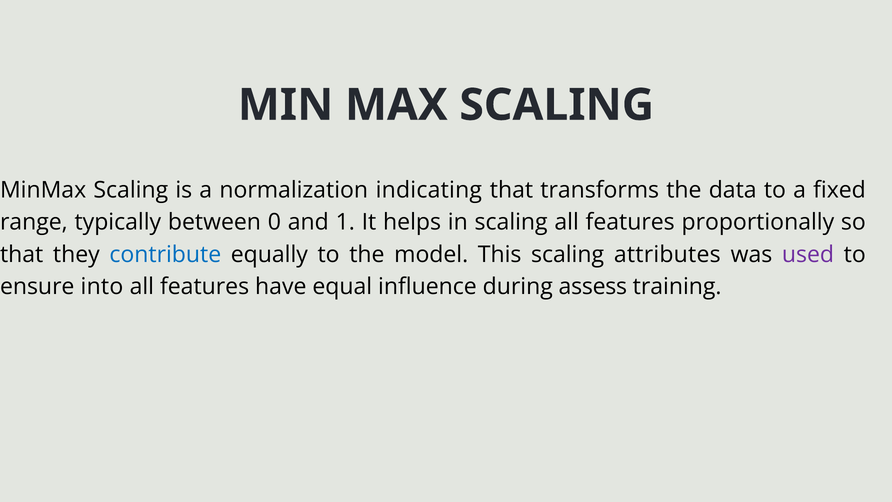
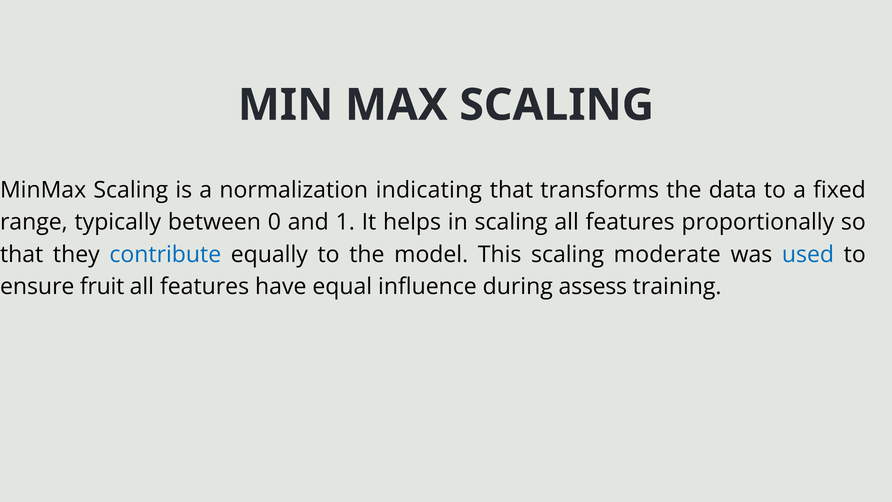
attributes: attributes -> moderate
used colour: purple -> blue
into: into -> fruit
